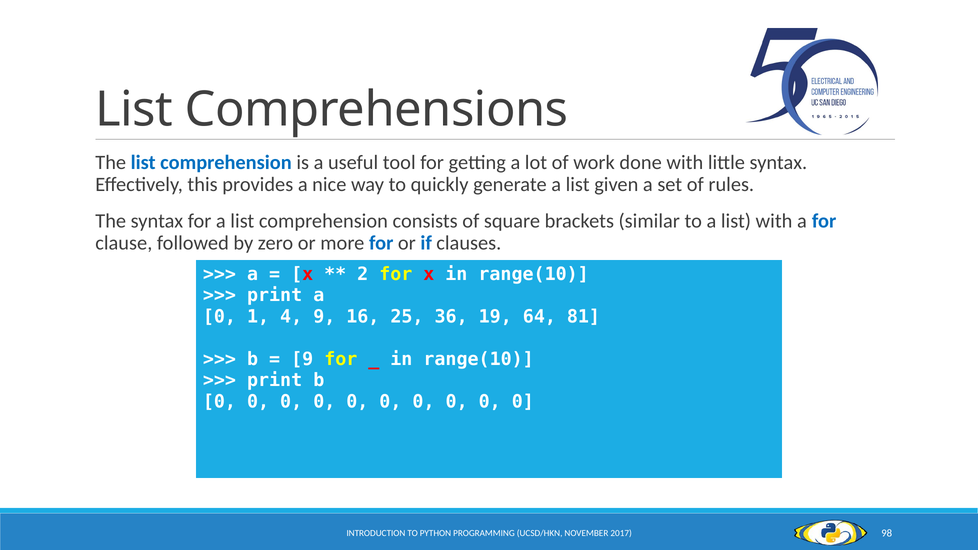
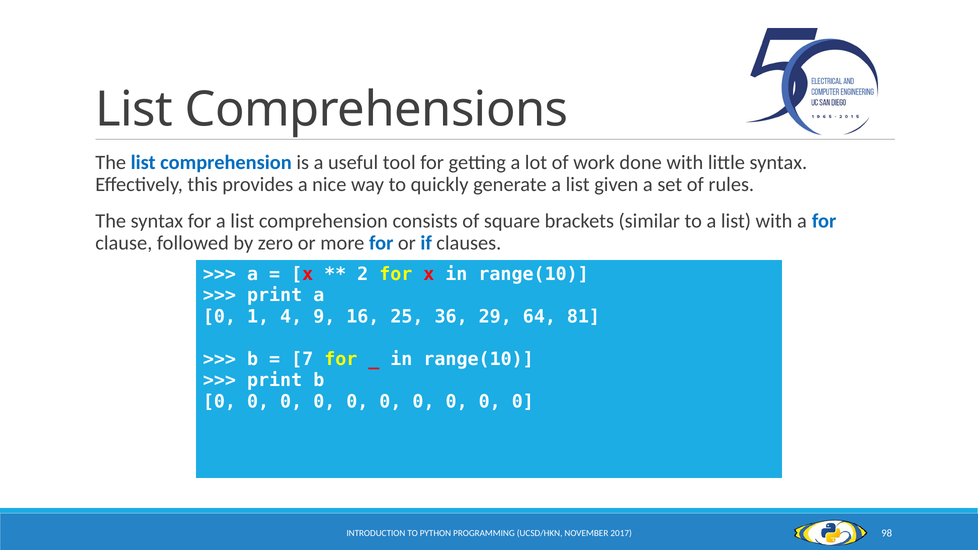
19: 19 -> 29
9 at (302, 359): 9 -> 7
